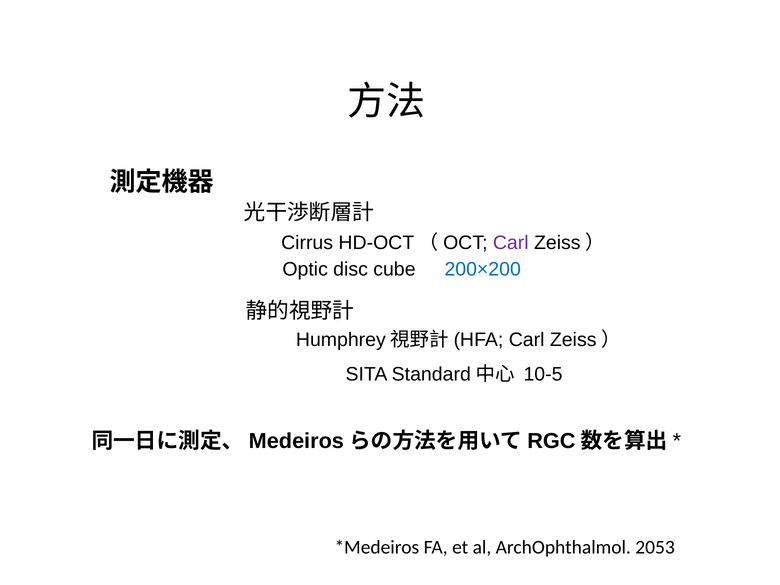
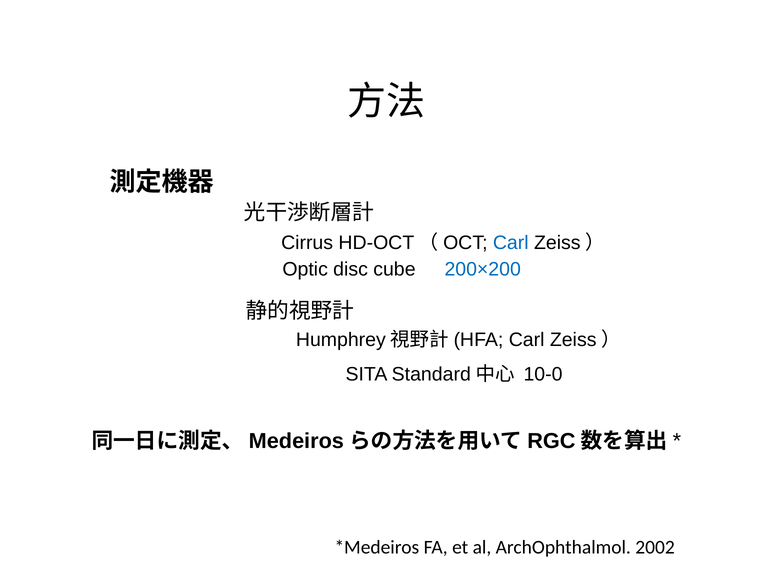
Carl at (511, 243) colour: purple -> blue
10-5: 10-5 -> 10-0
2053: 2053 -> 2002
